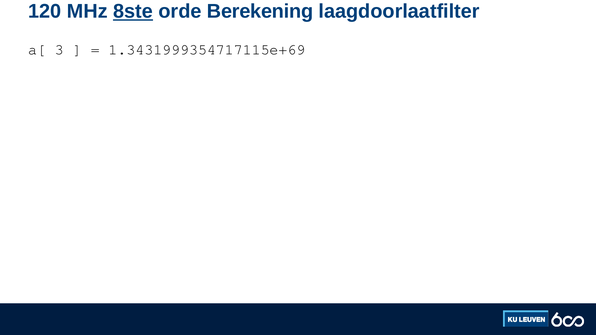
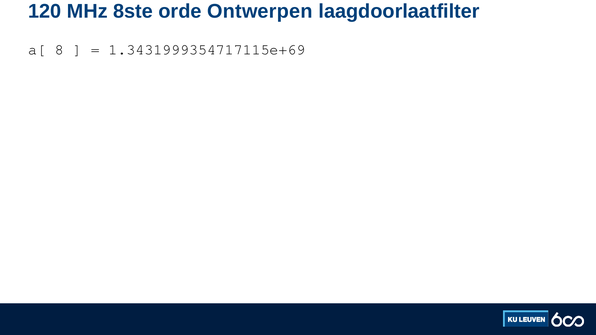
8ste underline: present -> none
Berekening: Berekening -> Ontwerpen
3: 3 -> 8
